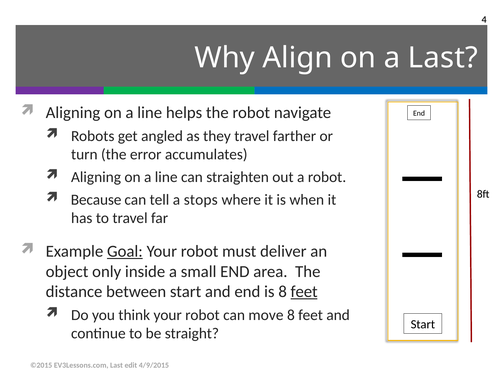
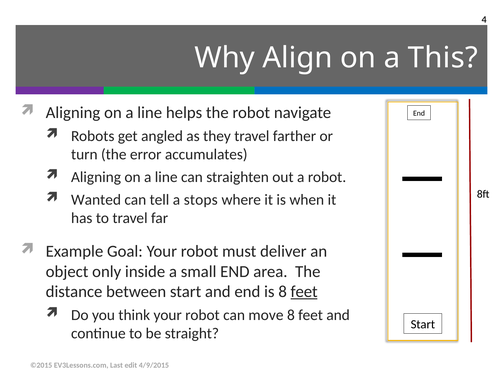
a Last: Last -> This
Because: Because -> Wanted
Goal underline: present -> none
